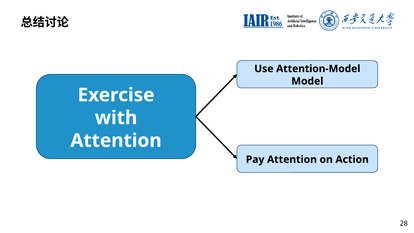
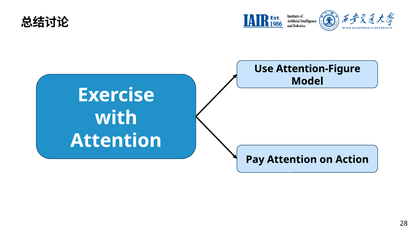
Attention-Model: Attention-Model -> Attention-Figure
